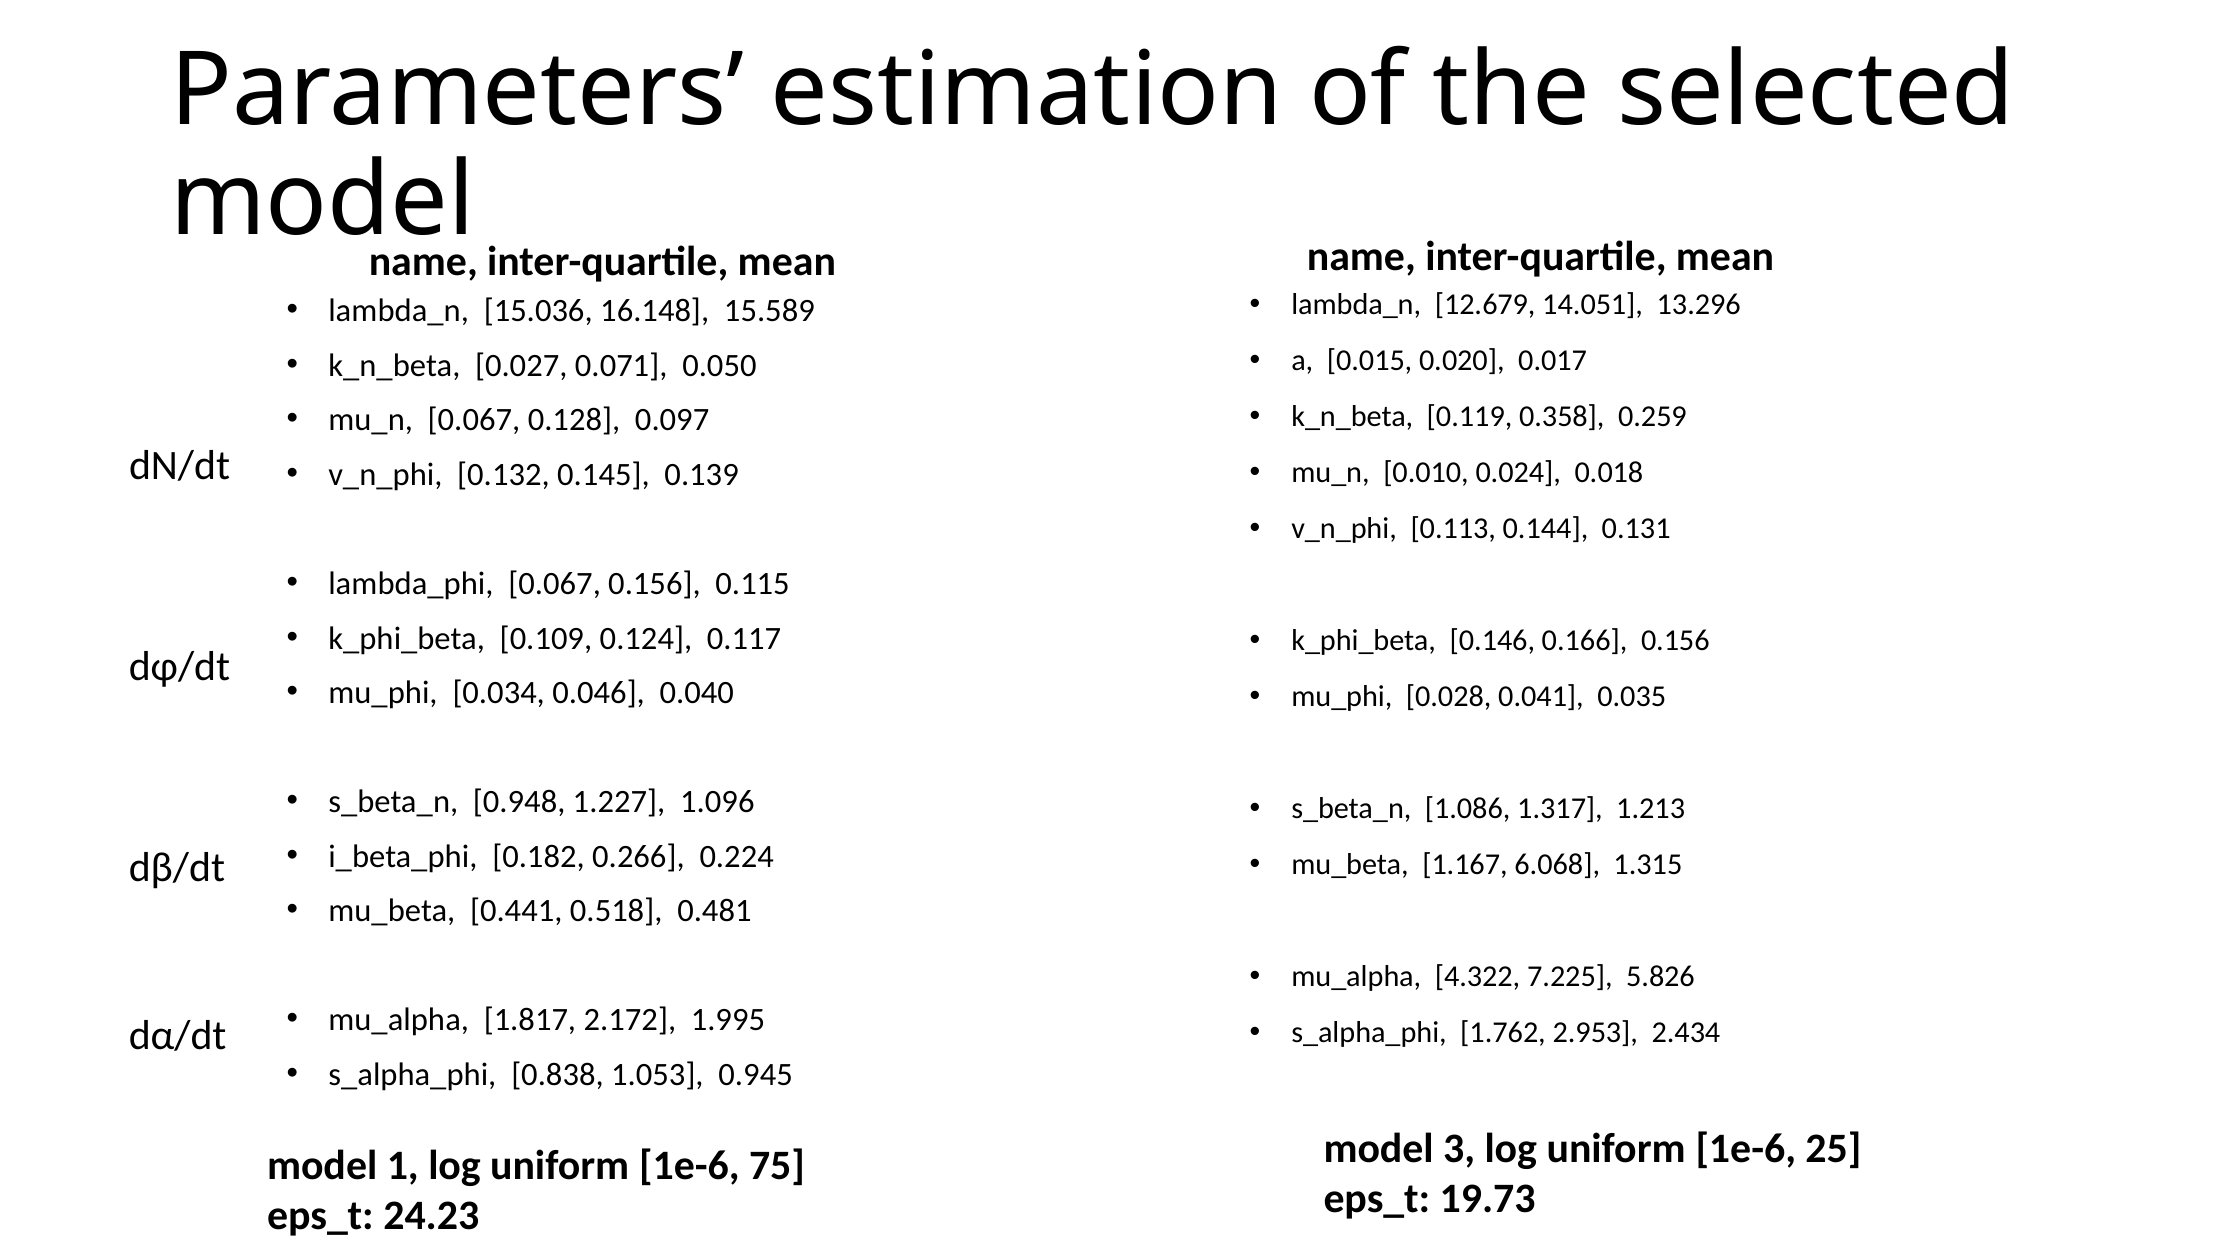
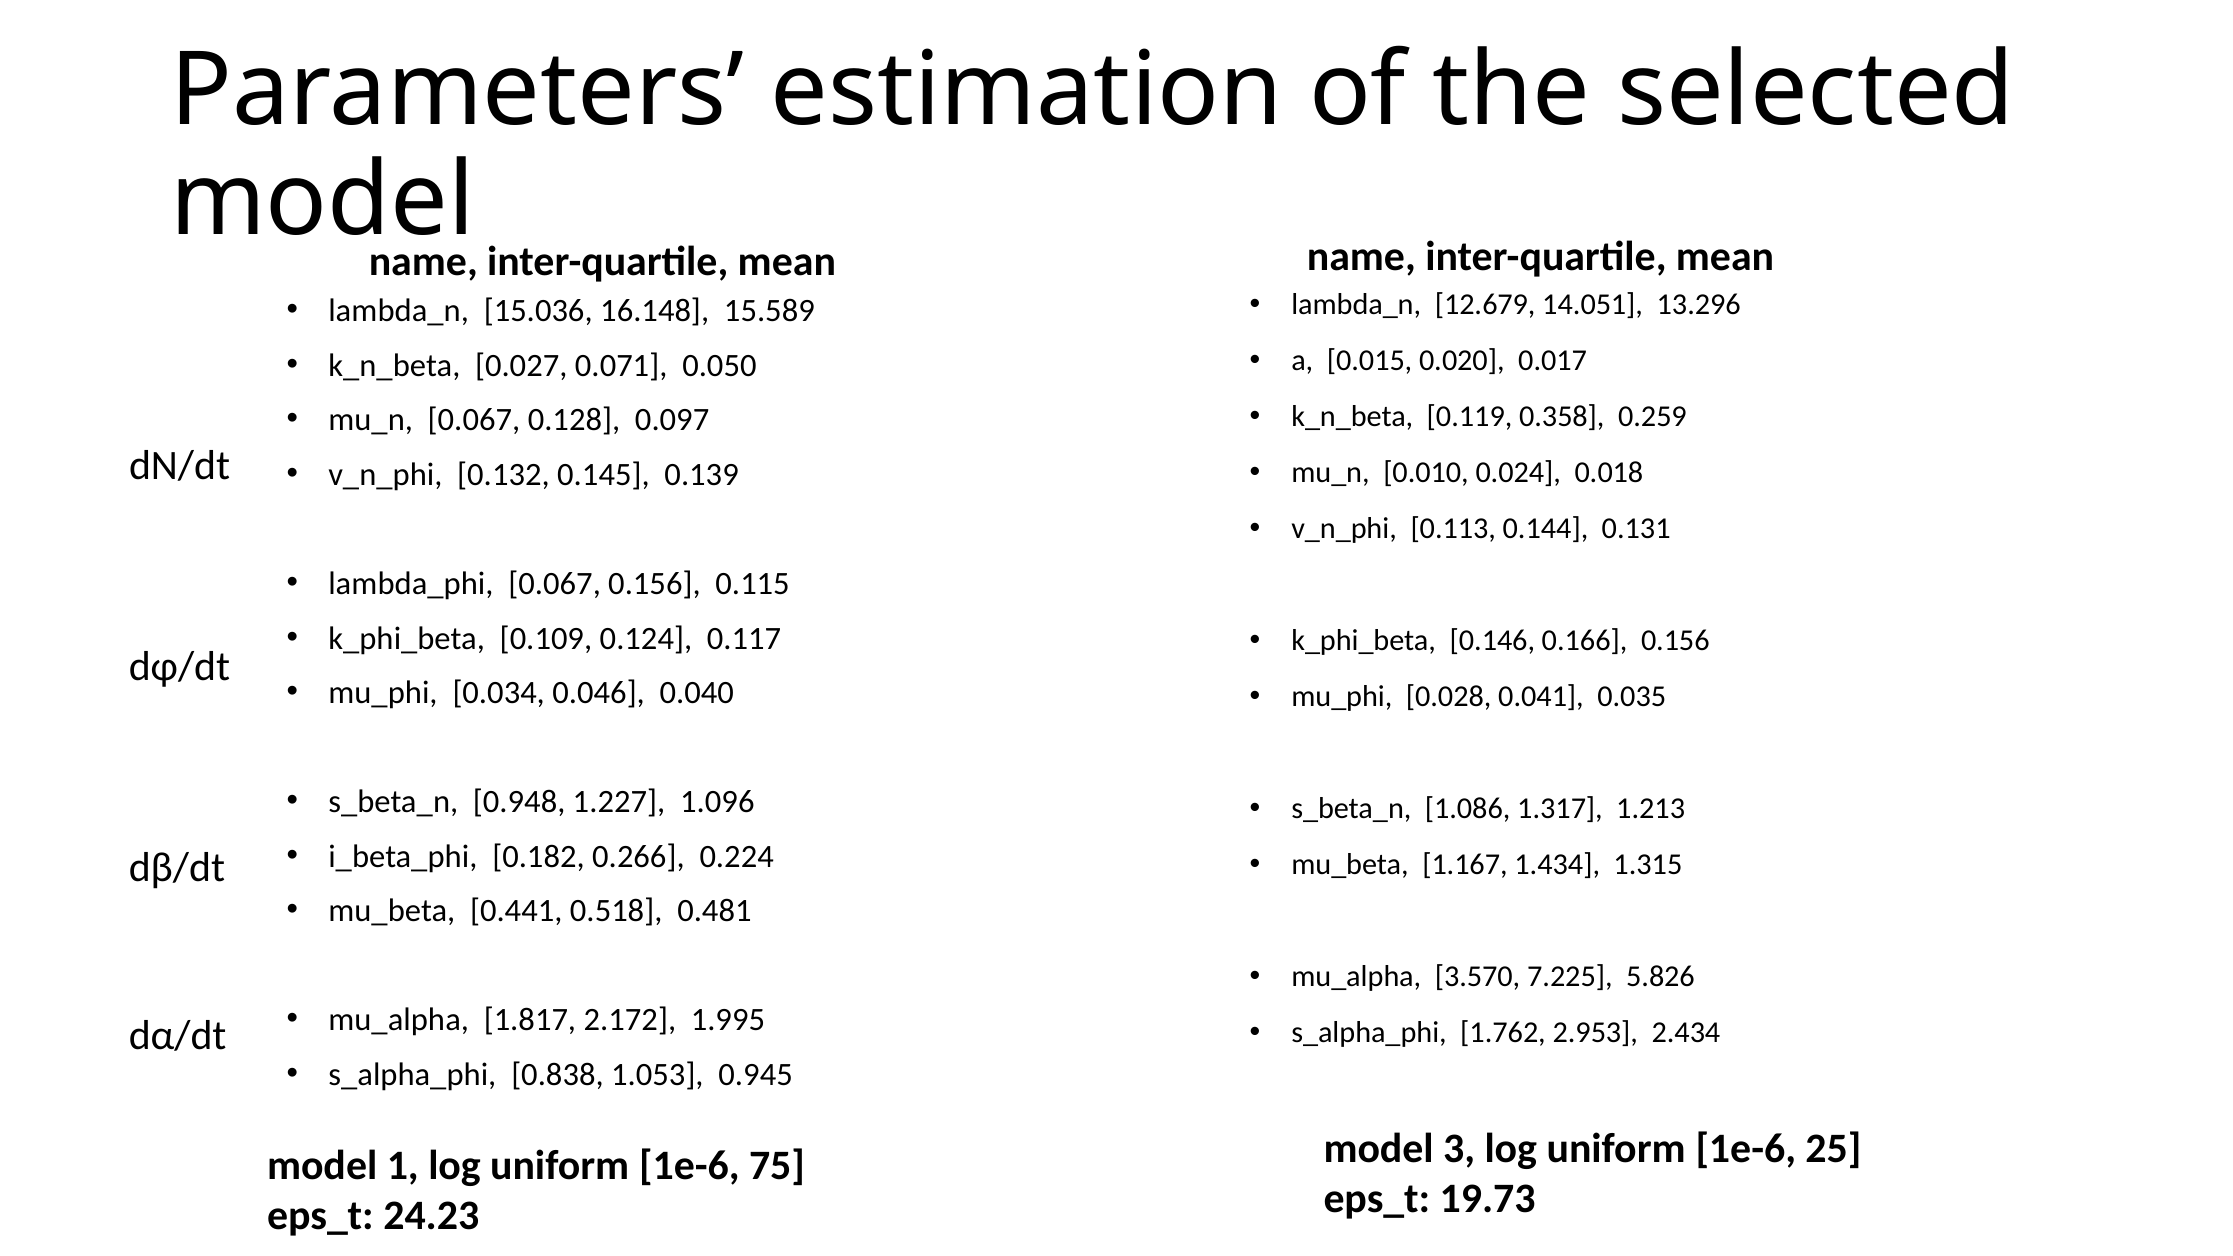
6.068: 6.068 -> 1.434
4.322: 4.322 -> 3.570
